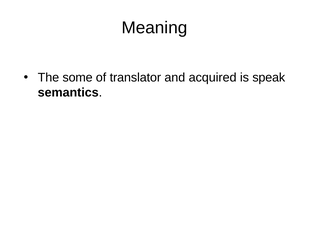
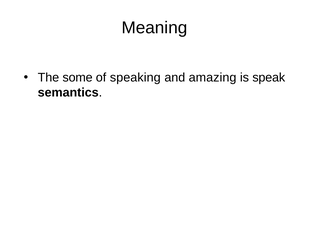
translator: translator -> speaking
acquired: acquired -> amazing
